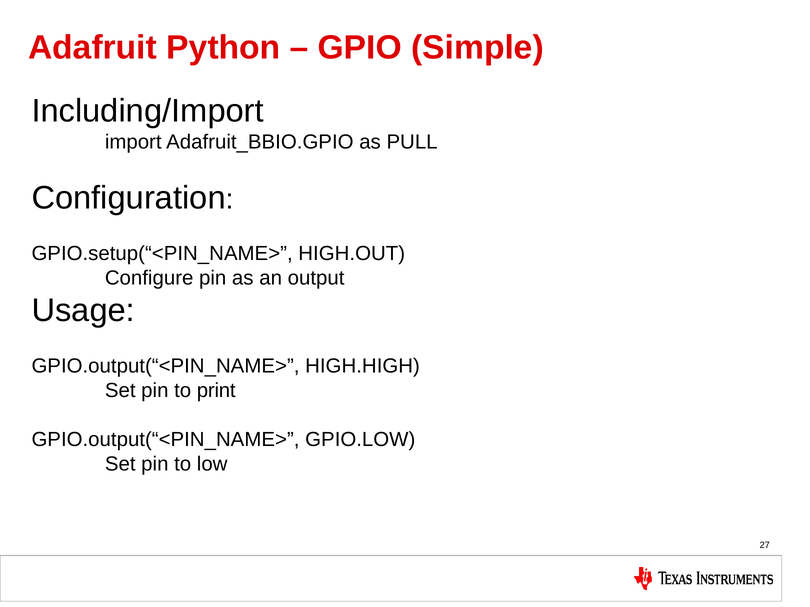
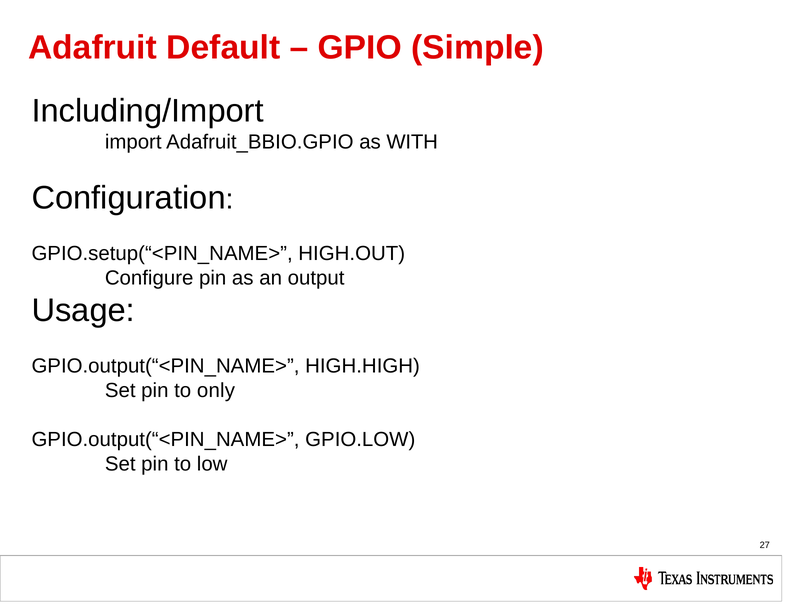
Python: Python -> Default
PULL: PULL -> WITH
print: print -> only
